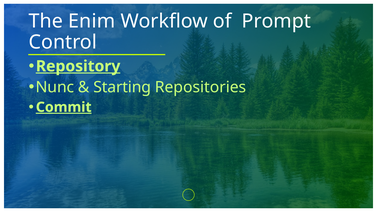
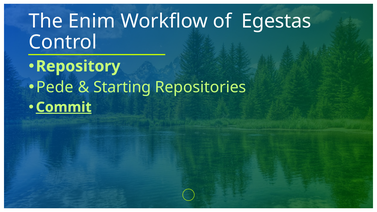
Prompt: Prompt -> Egestas
Repository underline: present -> none
Nunc: Nunc -> Pede
